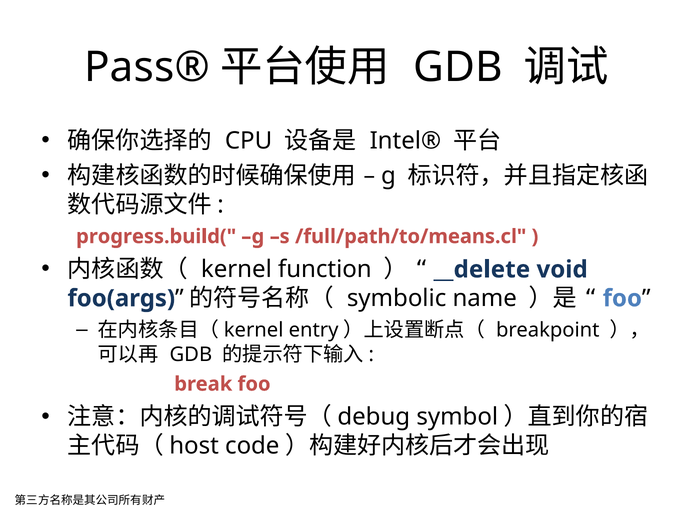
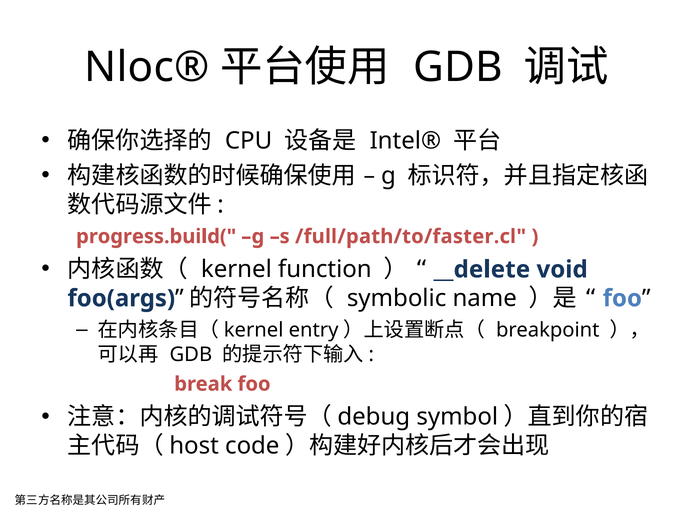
Pass®: Pass® -> Nloc®
/full/path/to/means.cl: /full/path/to/means.cl -> /full/path/to/faster.cl
